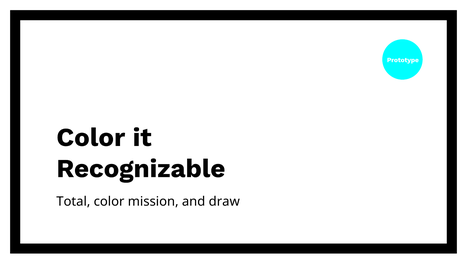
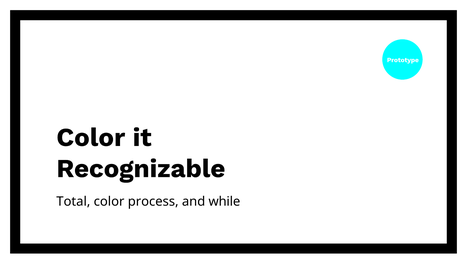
mission: mission -> process
draw: draw -> while
